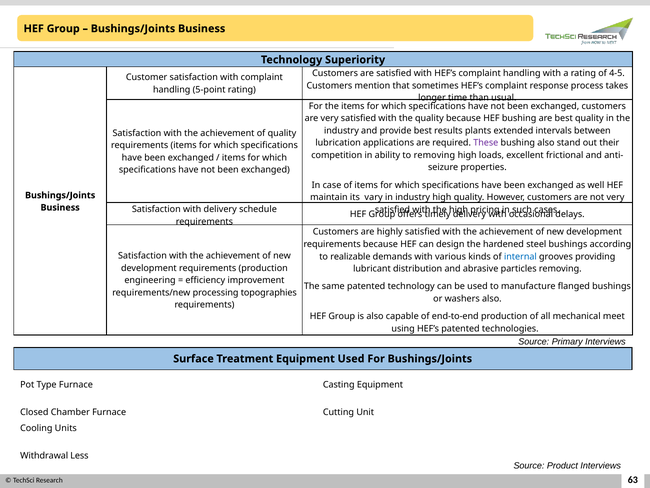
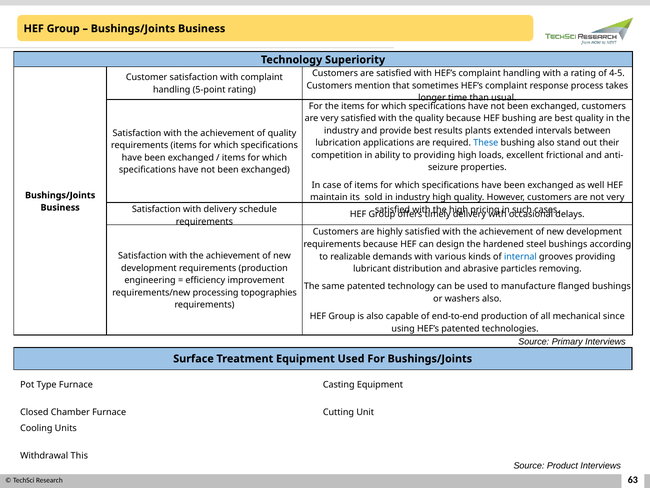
These colour: purple -> blue
to removing: removing -> providing
vary: vary -> sold
meet: meet -> since
Less: Less -> This
